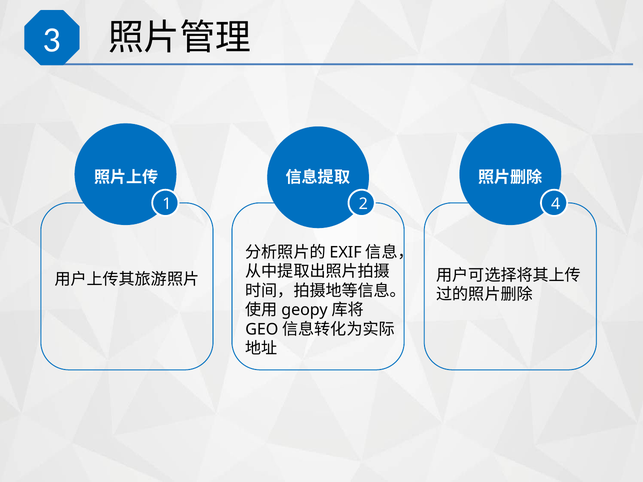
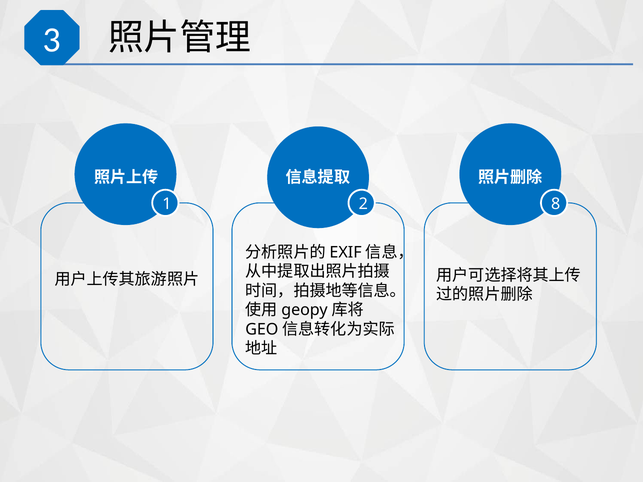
4: 4 -> 8
